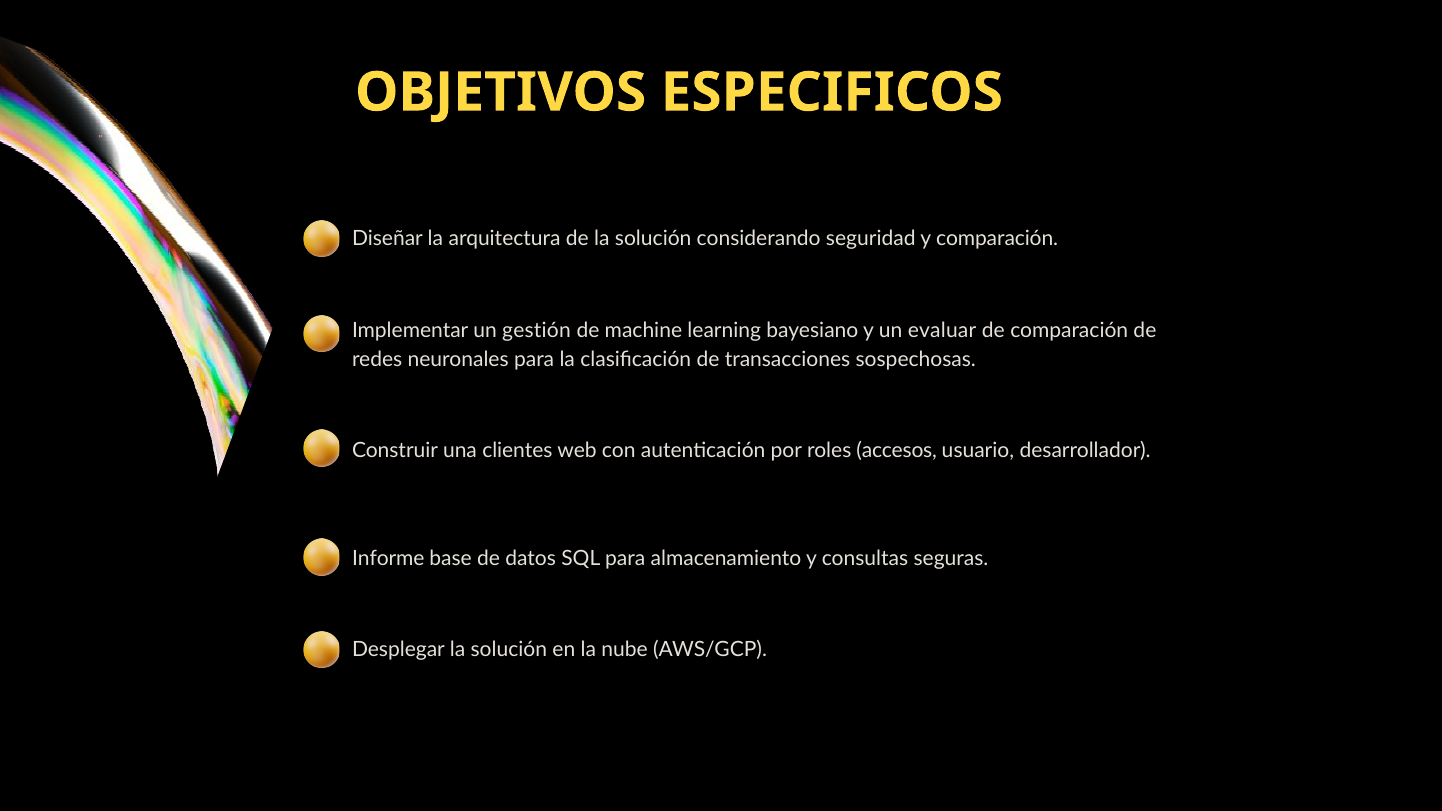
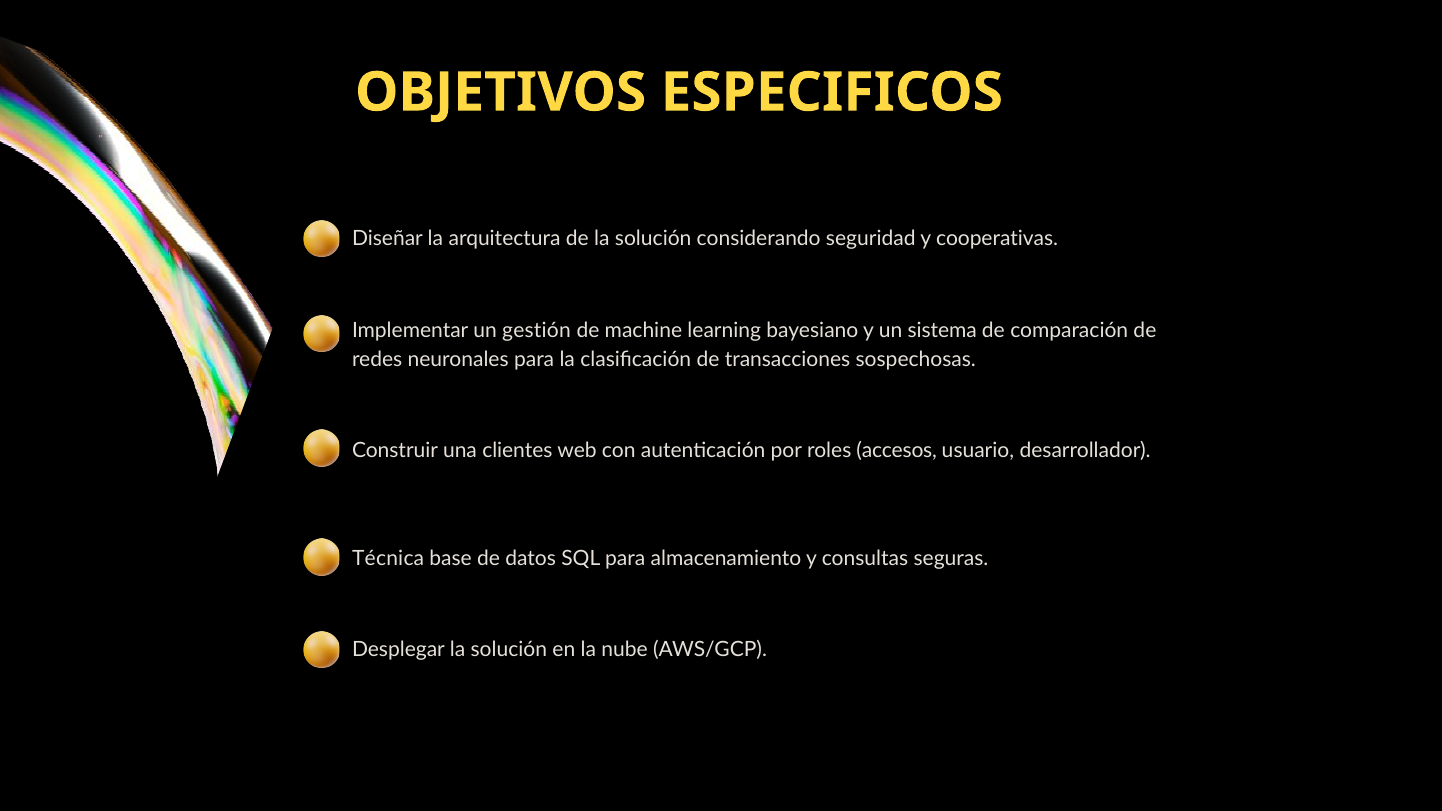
y comparación: comparación -> cooperativas
evaluar: evaluar -> sistema
Informe: Informe -> Técnica
